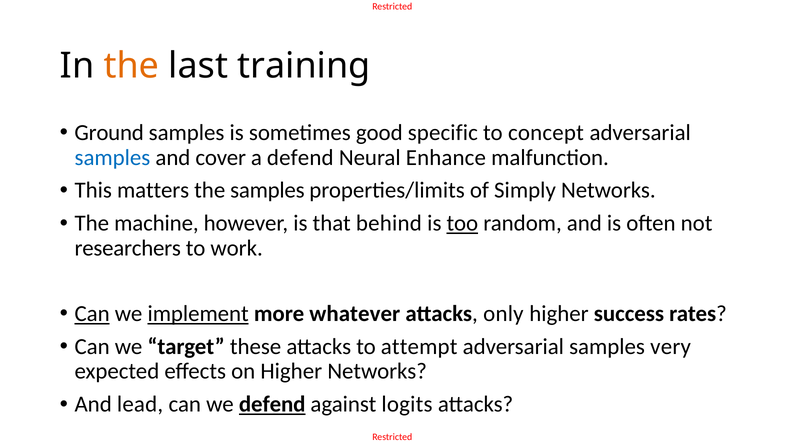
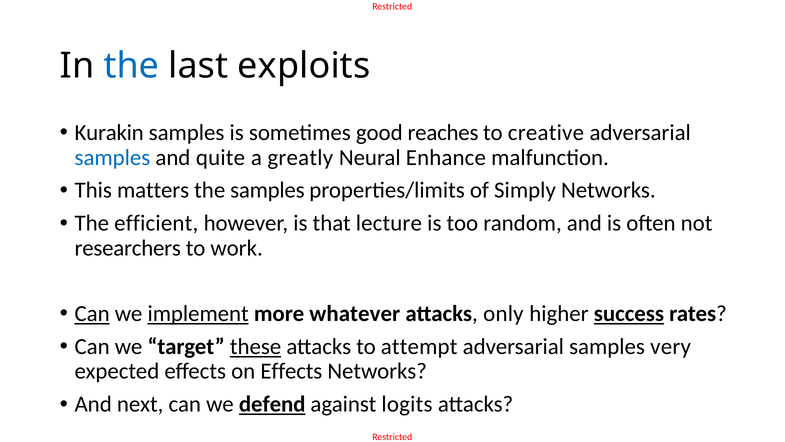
the at (131, 66) colour: orange -> blue
training: training -> exploits
Ground: Ground -> Kurakin
specific: specific -> reaches
concept: concept -> creative
cover: cover -> quite
a defend: defend -> greatly
machine: machine -> efficient
behind: behind -> lecture
too underline: present -> none
success underline: none -> present
these underline: none -> present
on Higher: Higher -> Effects
lead: lead -> next
